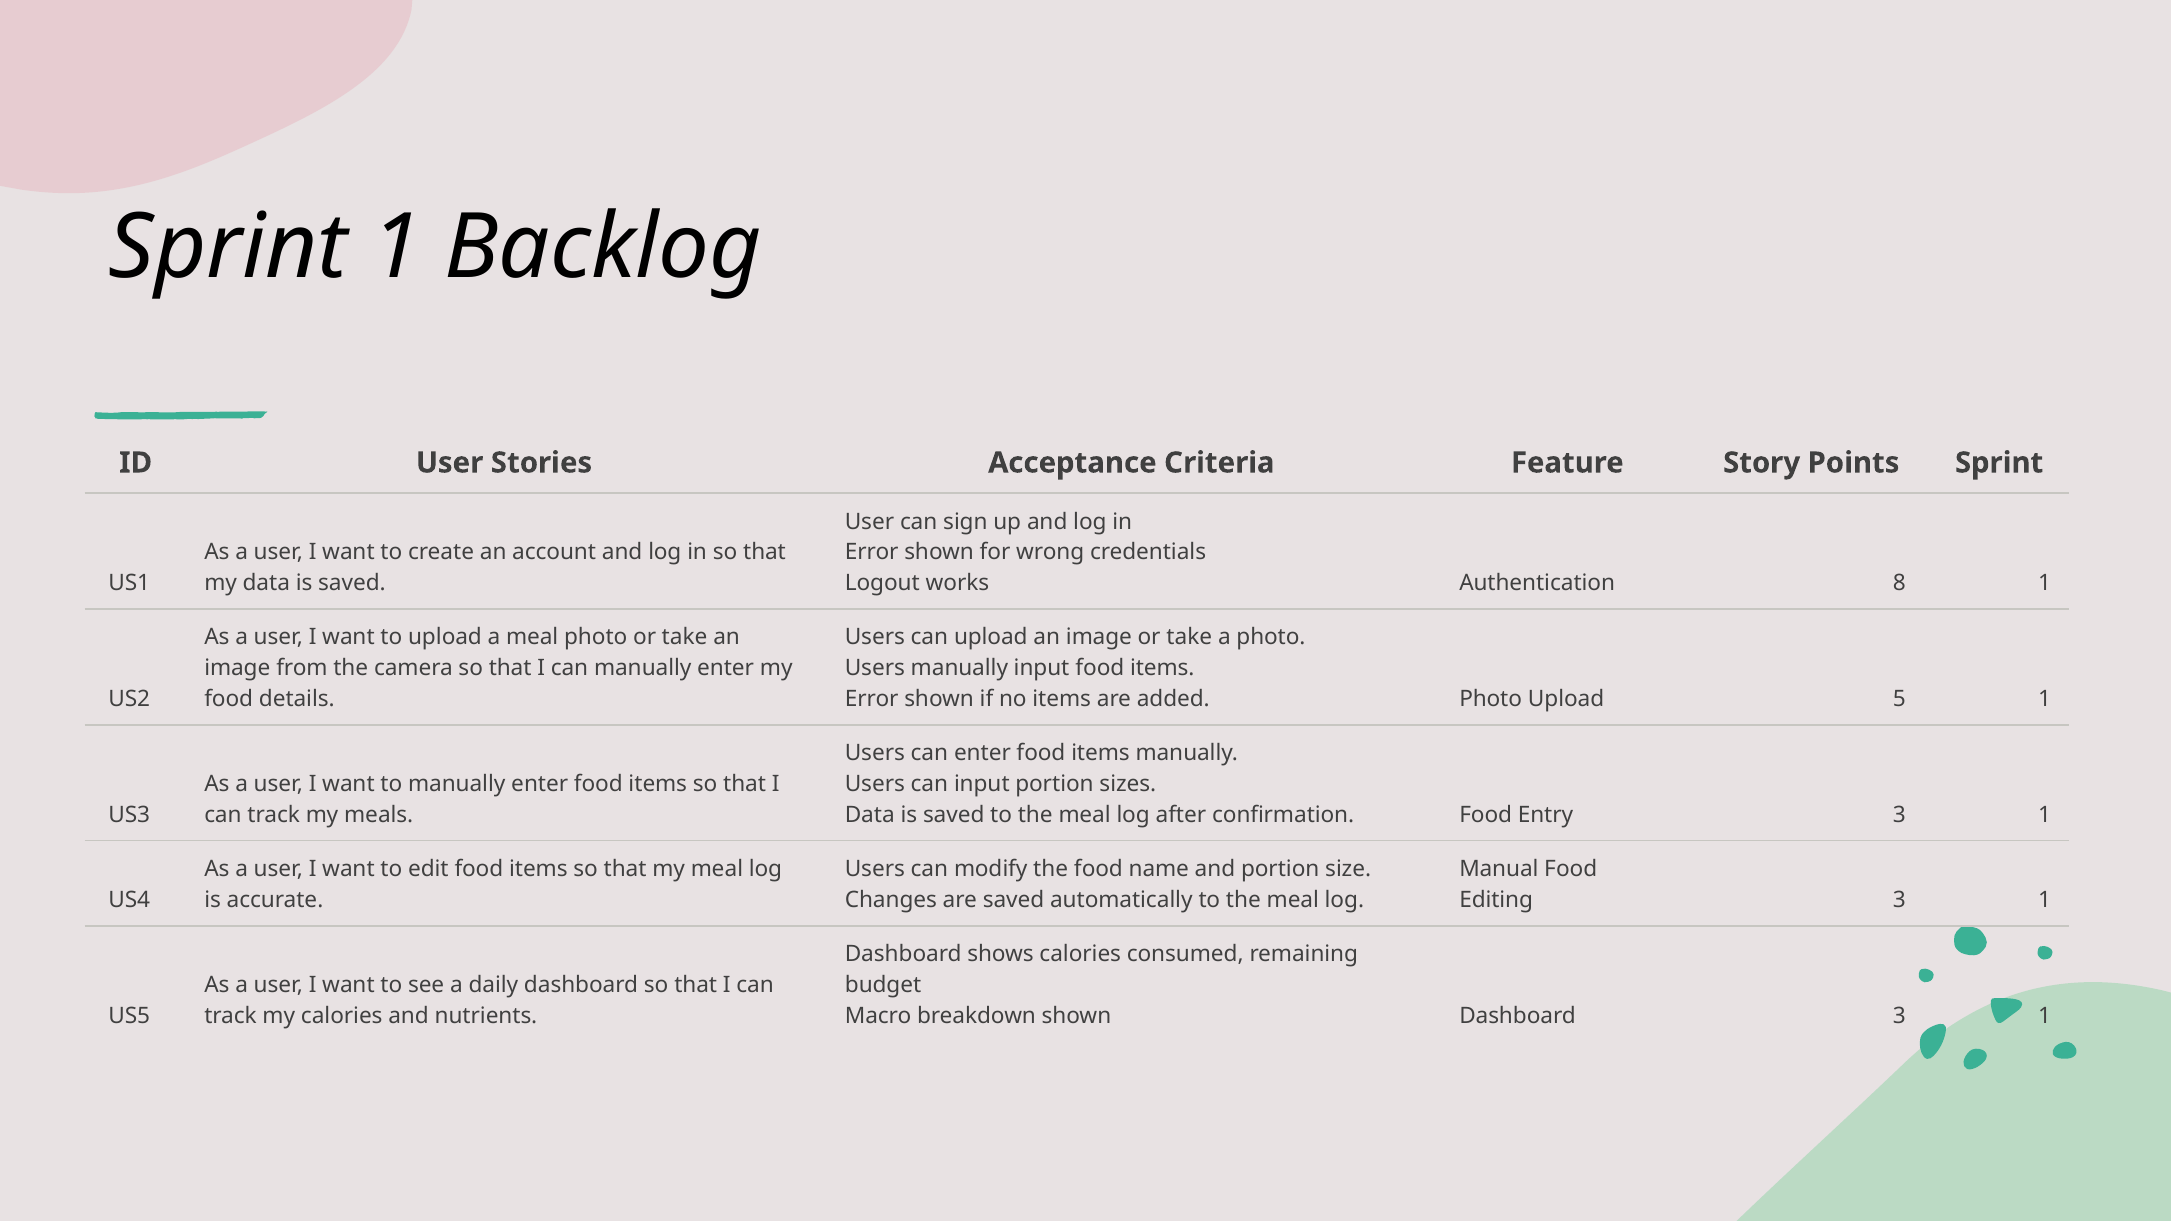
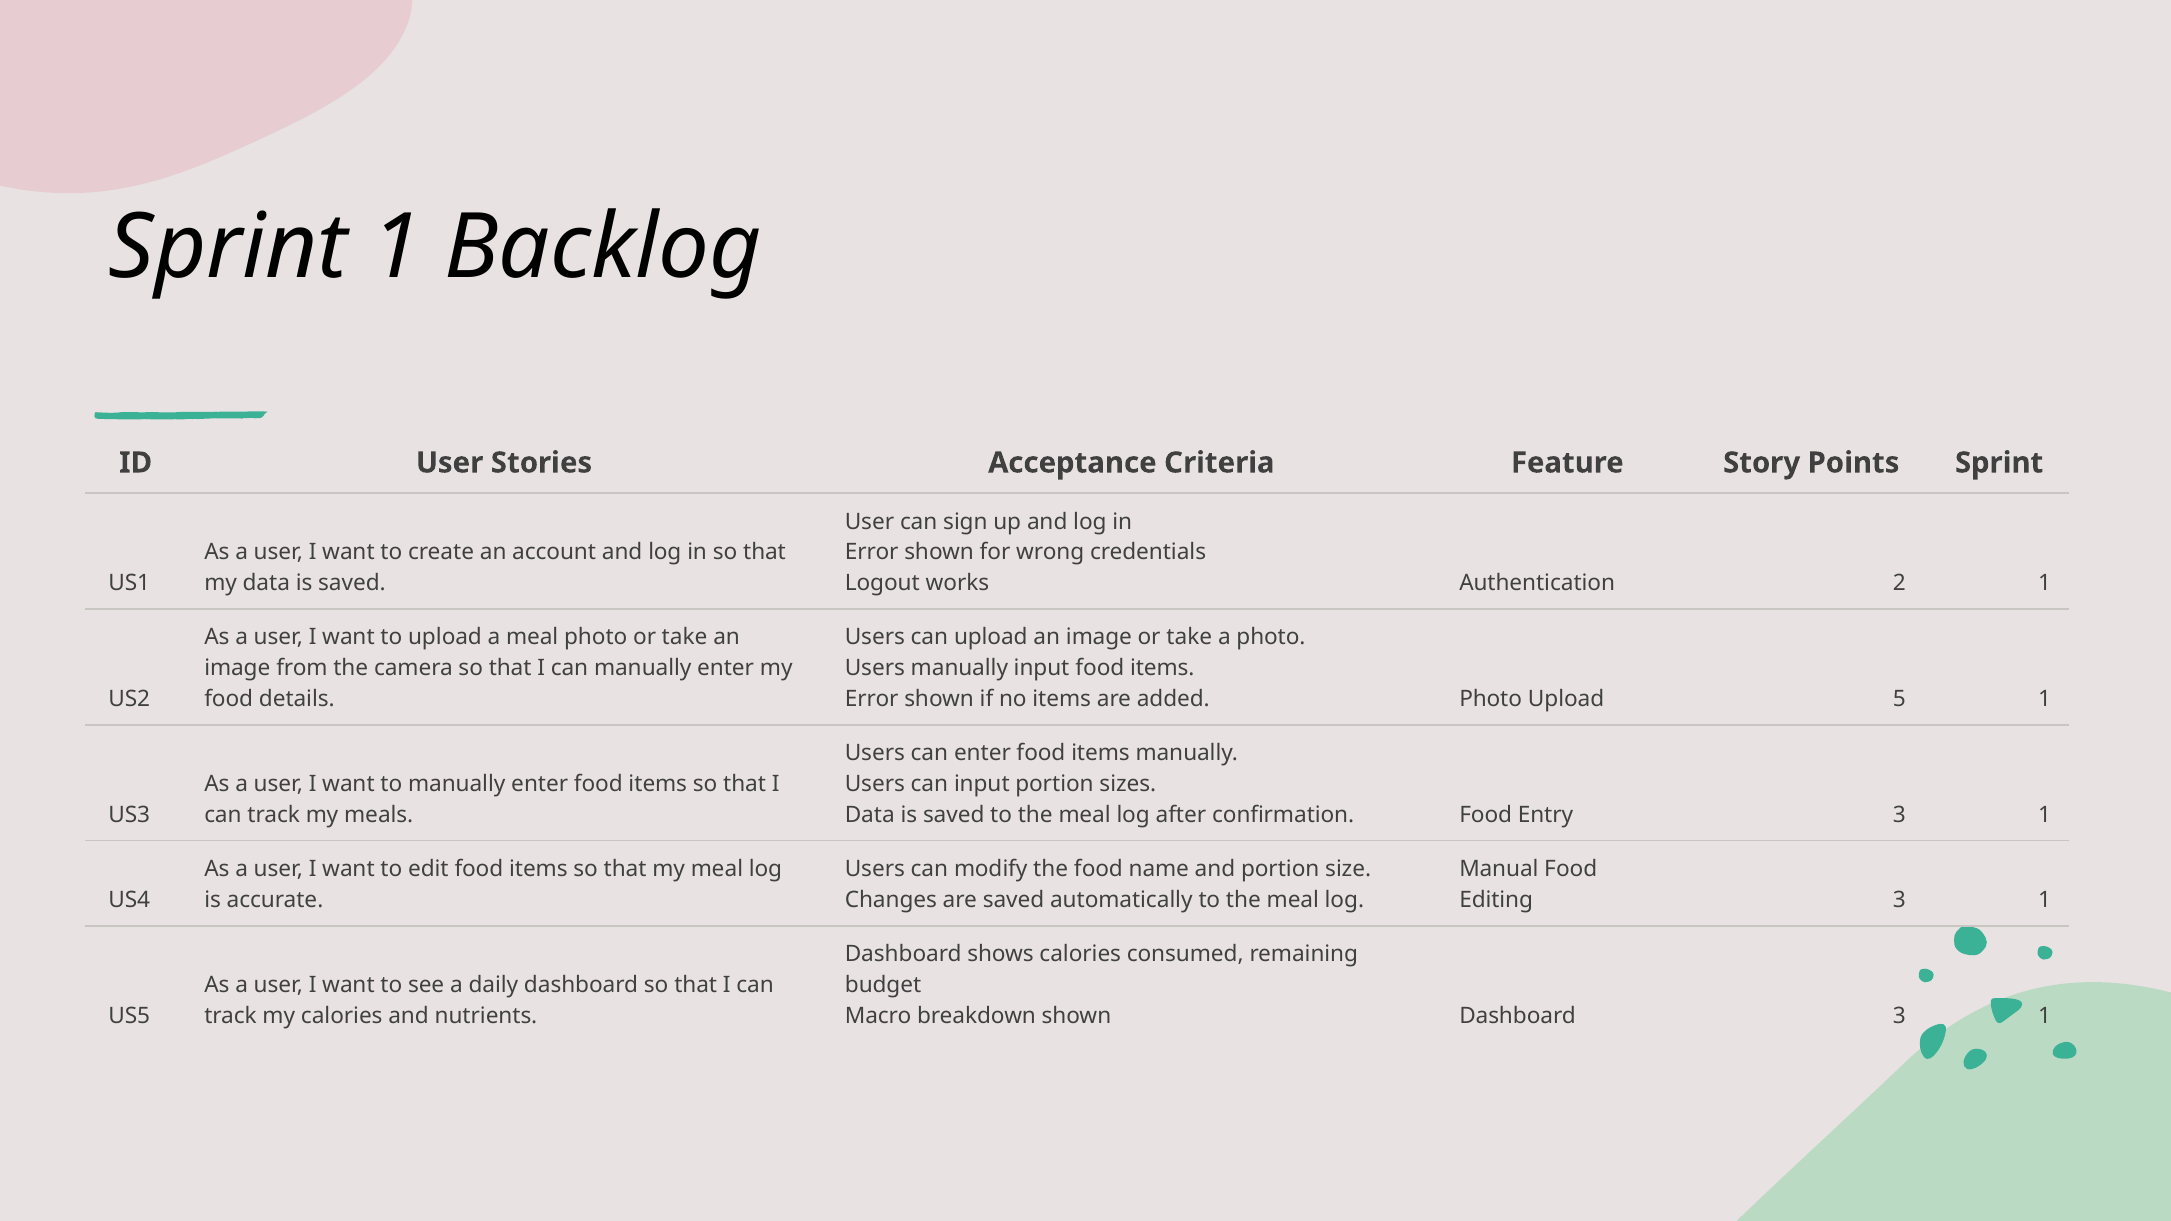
8: 8 -> 2
